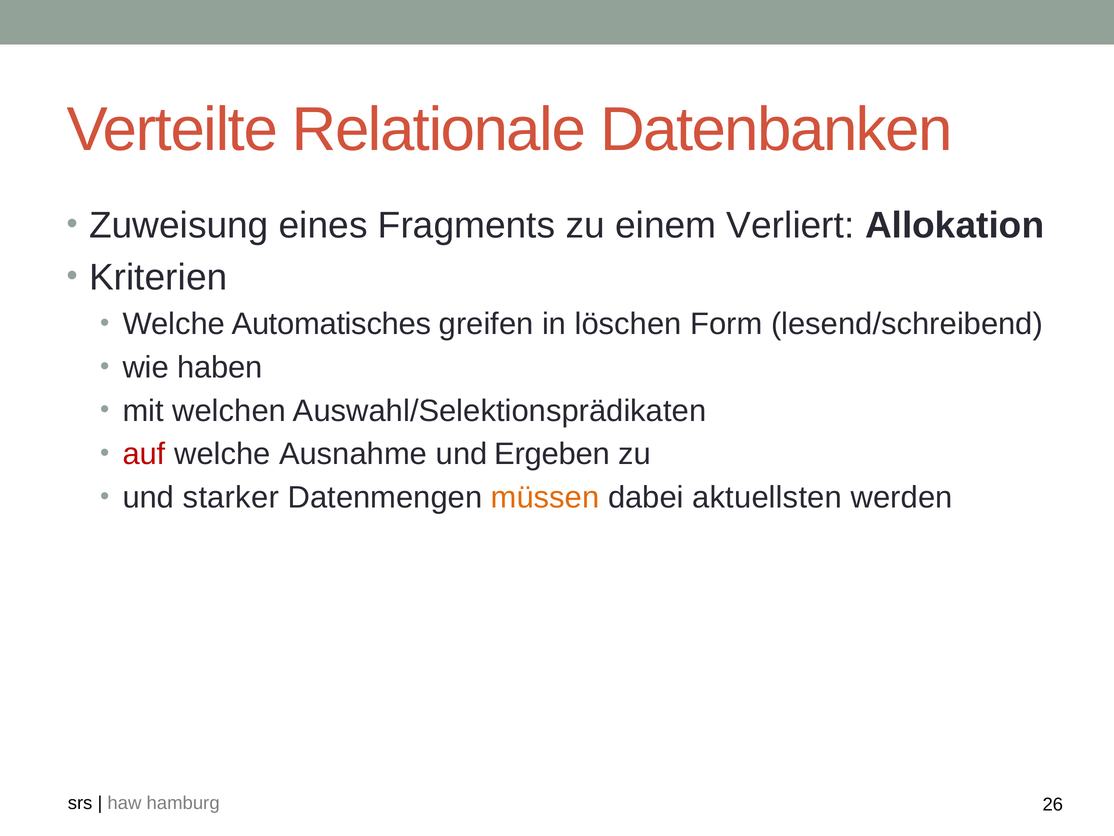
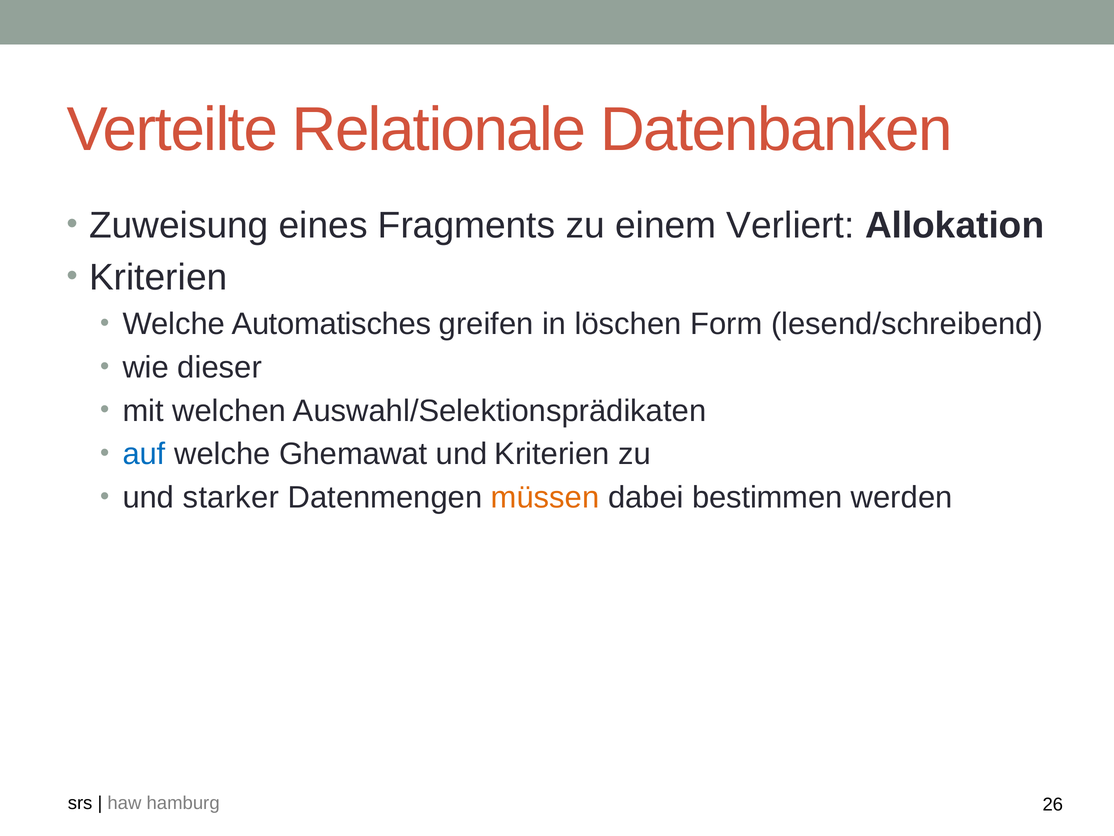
haben: haben -> dieser
auf colour: red -> blue
Ausnahme: Ausnahme -> Ghemawat
und Ergeben: Ergeben -> Kriterien
aktuellsten: aktuellsten -> bestimmen
